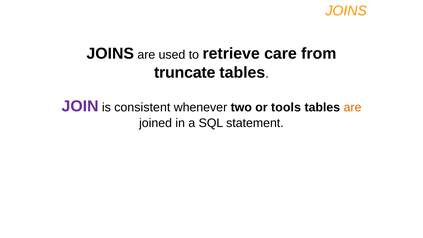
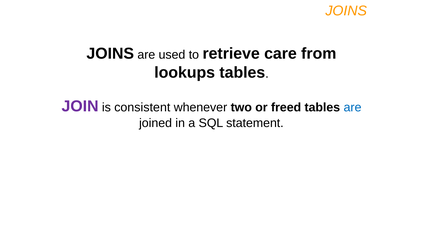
truncate: truncate -> lookups
tools: tools -> freed
are at (353, 107) colour: orange -> blue
